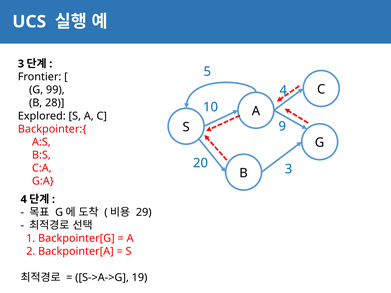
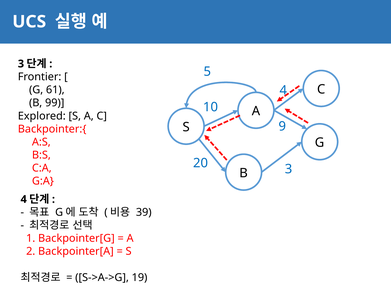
99: 99 -> 61
28: 28 -> 99
29: 29 -> 39
